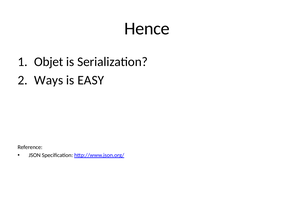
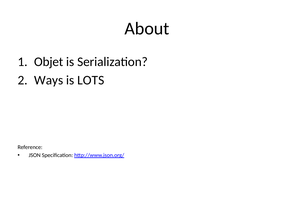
Hence: Hence -> About
EASY: EASY -> LOTS
